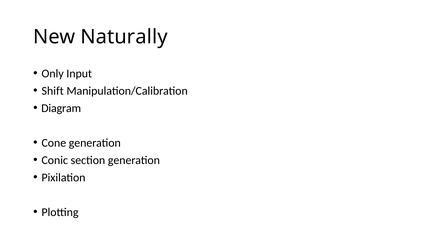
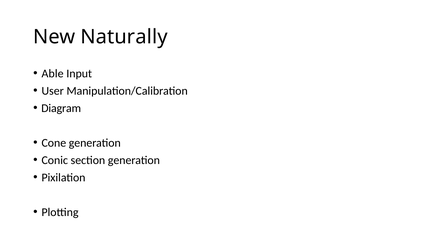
Only: Only -> Able
Shift: Shift -> User
